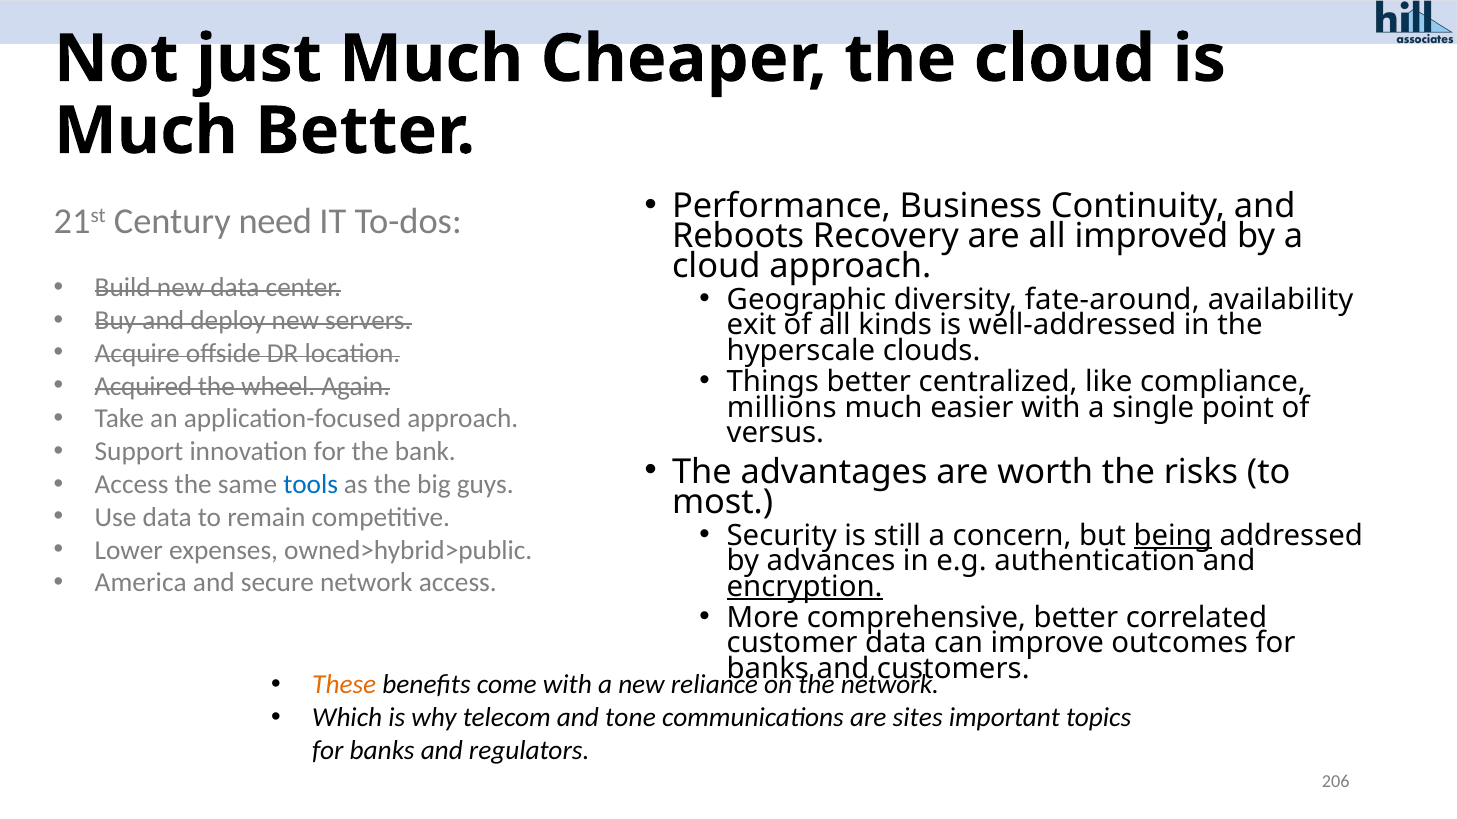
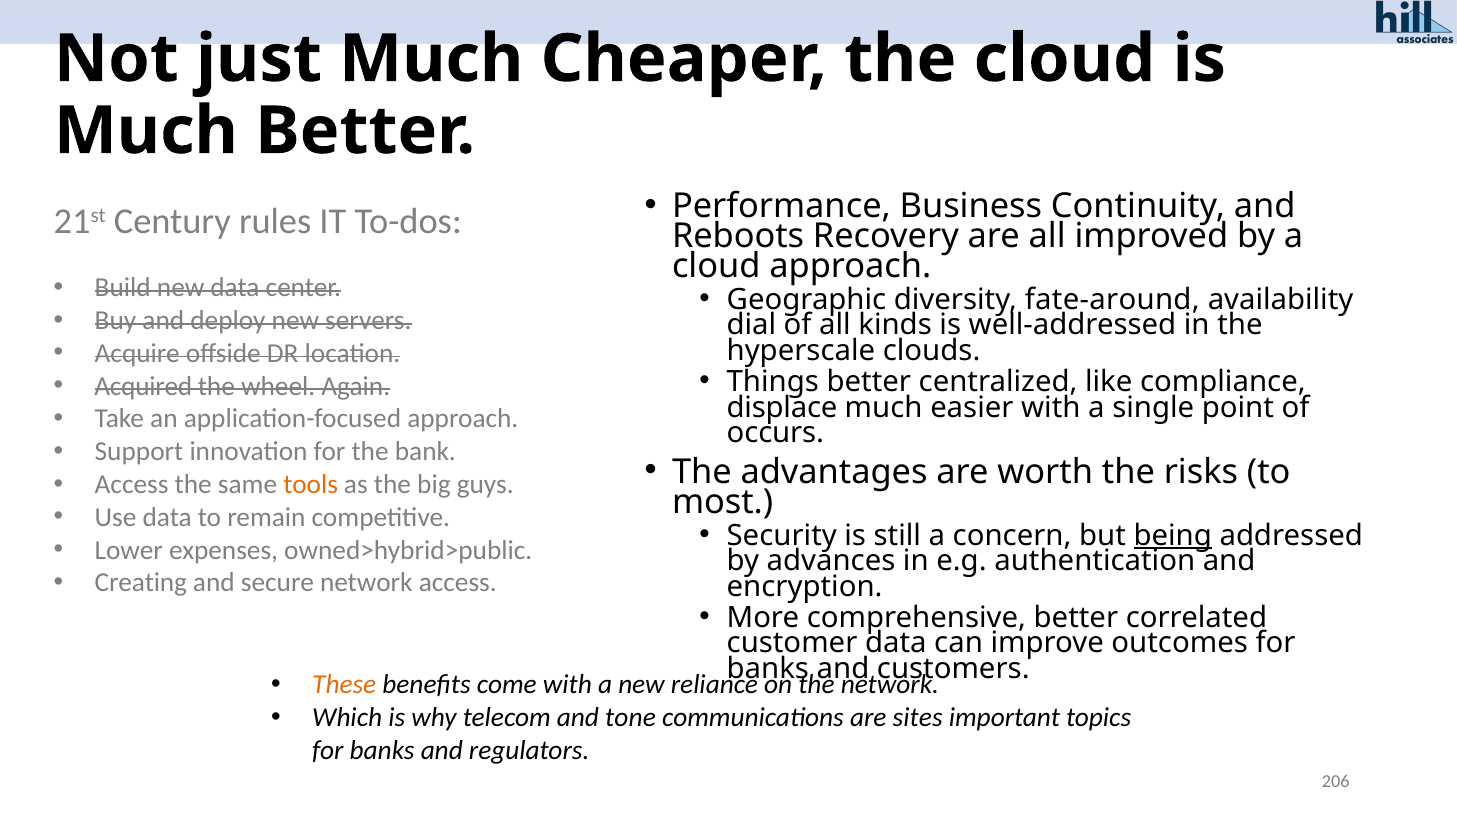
need: need -> rules
exit: exit -> dial
millions: millions -> displace
versus: versus -> occurs
tools colour: blue -> orange
America: America -> Creating
encryption underline: present -> none
